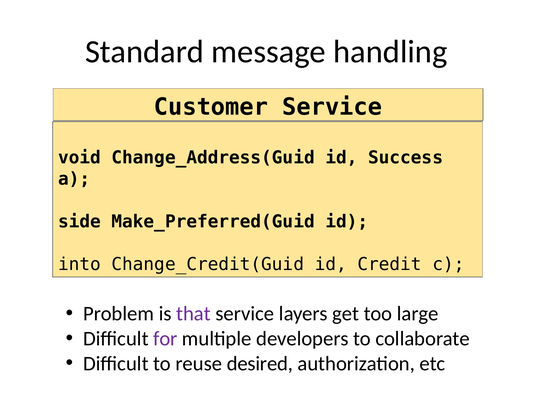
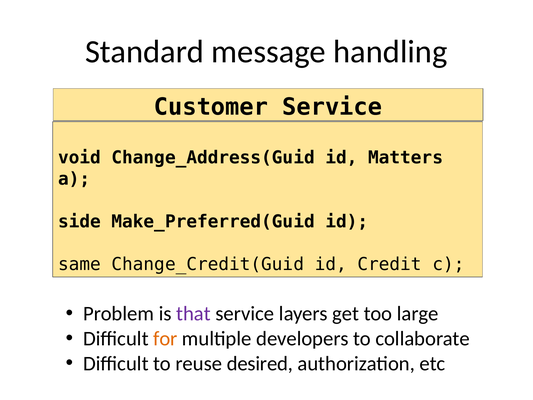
Success: Success -> Matters
into: into -> same
for colour: purple -> orange
